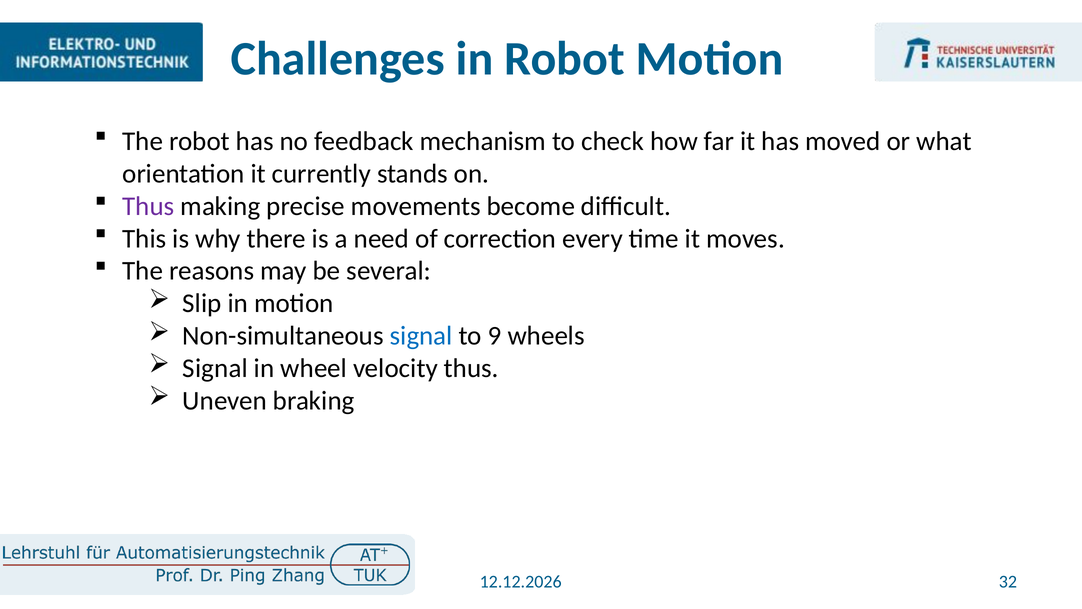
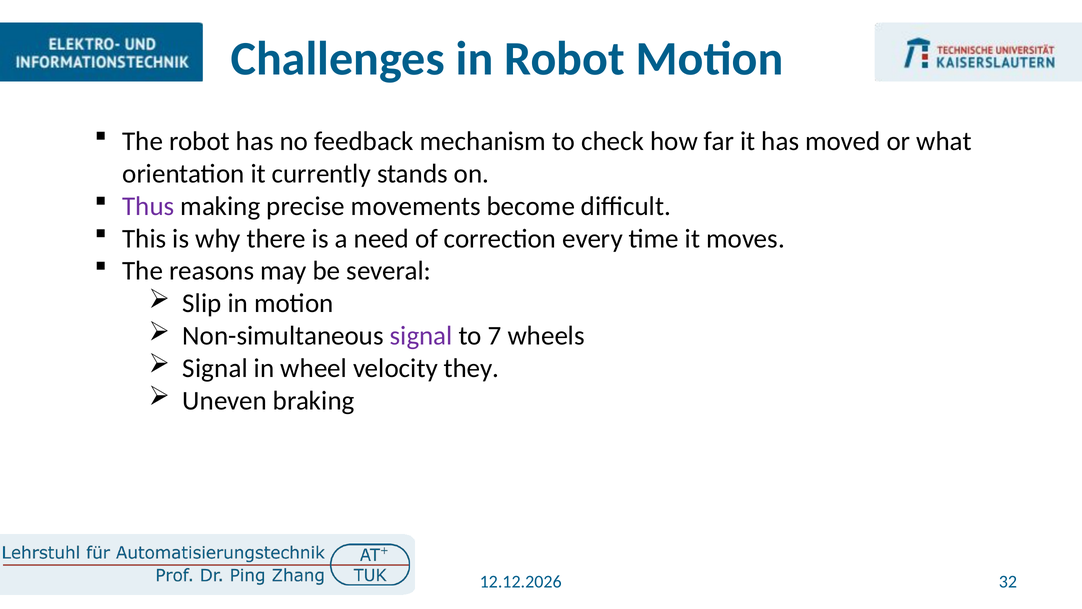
signal at (421, 336) colour: blue -> purple
9: 9 -> 7
velocity thus: thus -> they
